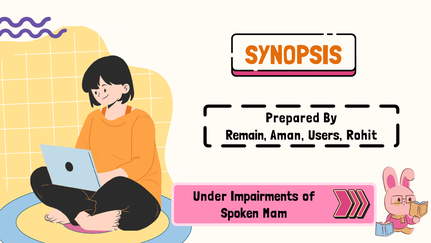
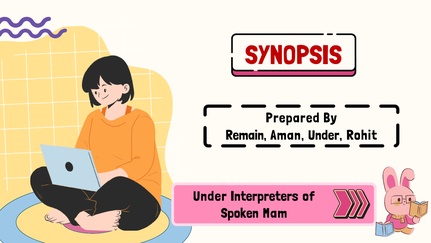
SYNOPSIS colour: orange -> red
Aman Users: Users -> Under
Impairments: Impairments -> Interpreters
